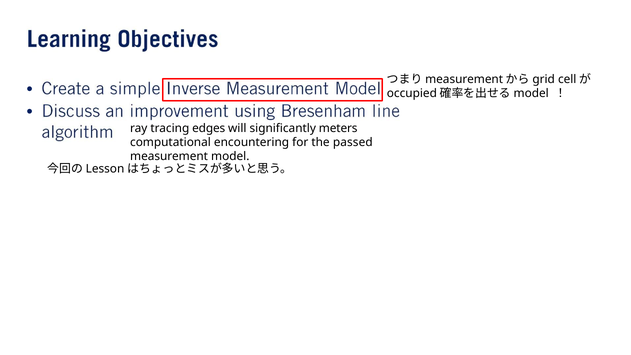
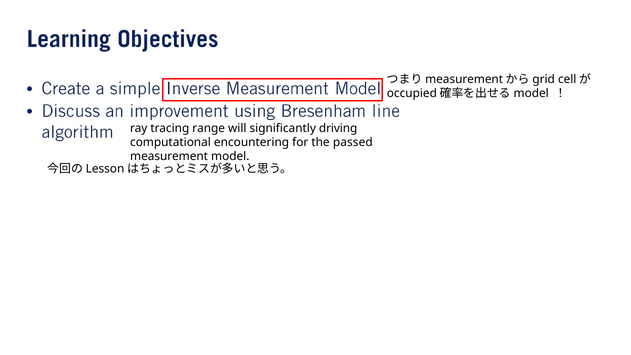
edges: edges -> range
meters: meters -> driving
